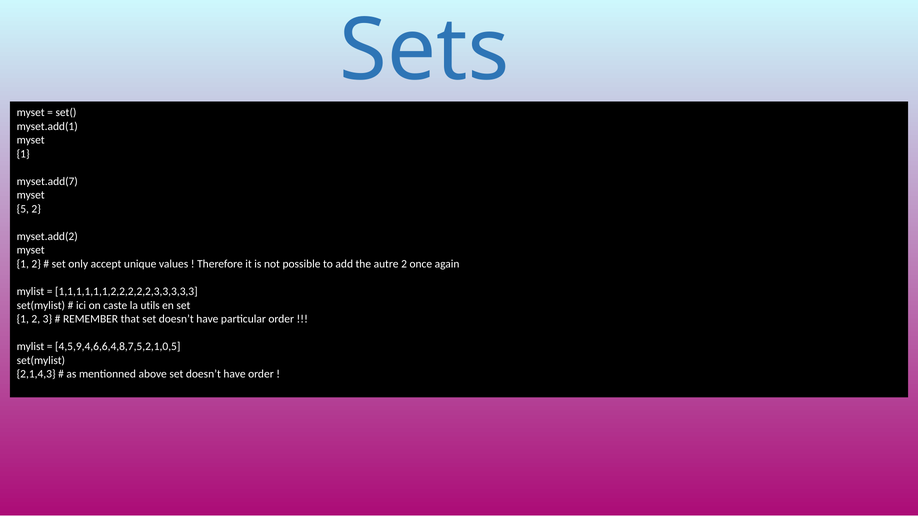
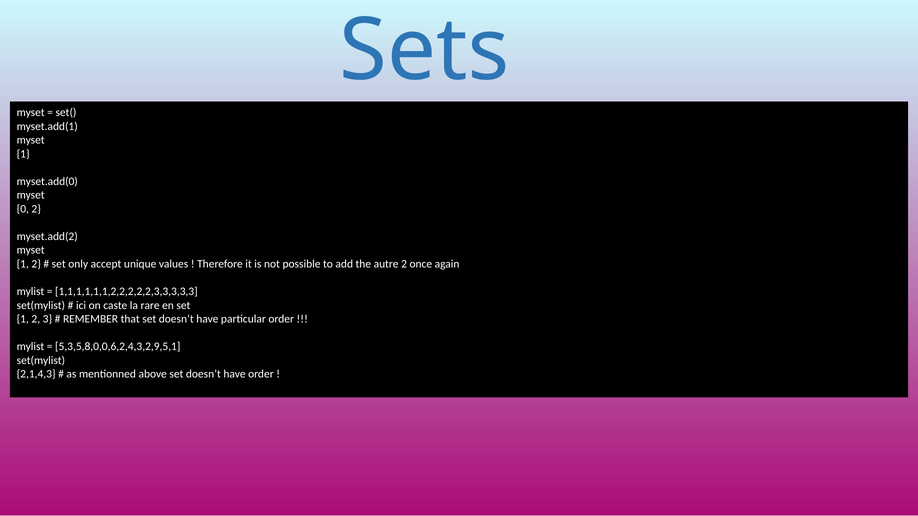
myset.add(7: myset.add(7 -> myset.add(0
5: 5 -> 0
utils: utils -> rare
4,5,9,4,6,6,4,8,7,5,2,1,0,5: 4,5,9,4,6,6,4,8,7,5,2,1,0,5 -> 5,3,5,8,0,0,6,2,4,3,2,9,5,1
